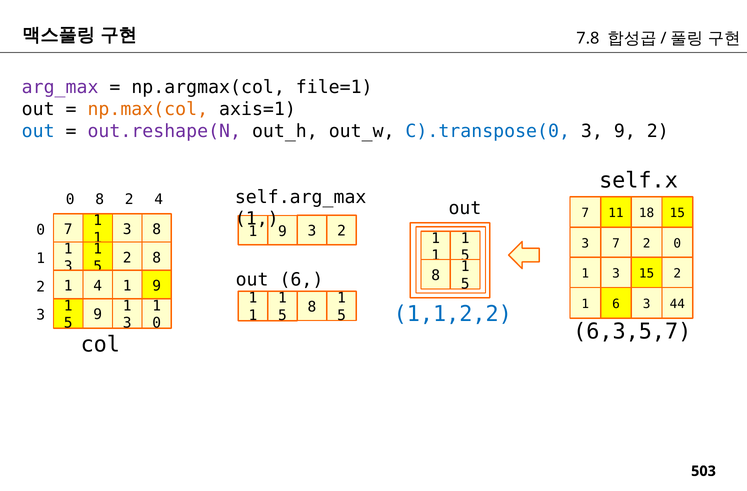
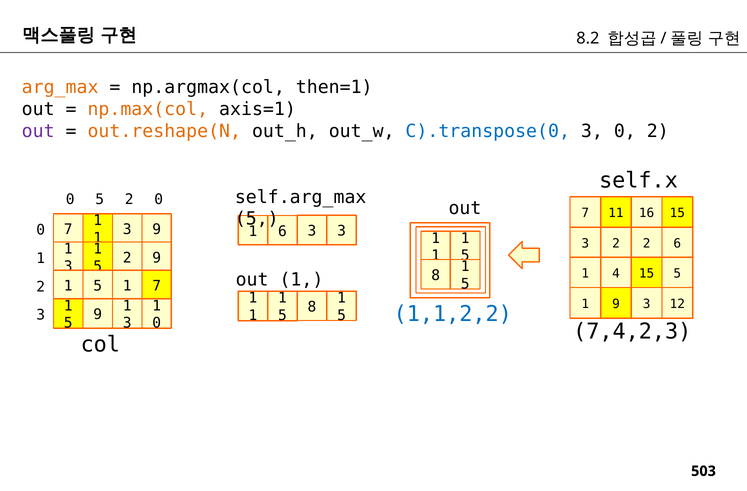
7.8: 7.8 -> 8.2
arg_max colour: purple -> orange
file=1: file=1 -> then=1
out at (38, 131) colour: blue -> purple
out.reshape(N colour: purple -> orange
3 9: 9 -> 0
0 8: 8 -> 5
4 at (159, 199): 4 -> 0
18: 18 -> 16
1 at (257, 219): 1 -> 5
3 8: 8 -> 9
9 at (282, 231): 9 -> 6
3 2: 2 -> 3
3 7: 7 -> 2
0 at (677, 243): 0 -> 6
2 8: 8 -> 9
3 at (616, 273): 3 -> 4
15 2: 2 -> 5
out 6: 6 -> 1
4 at (98, 286): 4 -> 5
9 at (157, 286): 9 -> 7
1 6: 6 -> 9
44: 44 -> 12
6,3,5,7: 6,3,5,7 -> 7,4,2,3
